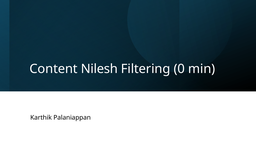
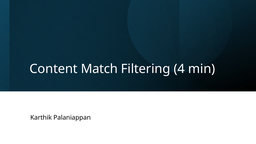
Nilesh: Nilesh -> Match
0: 0 -> 4
